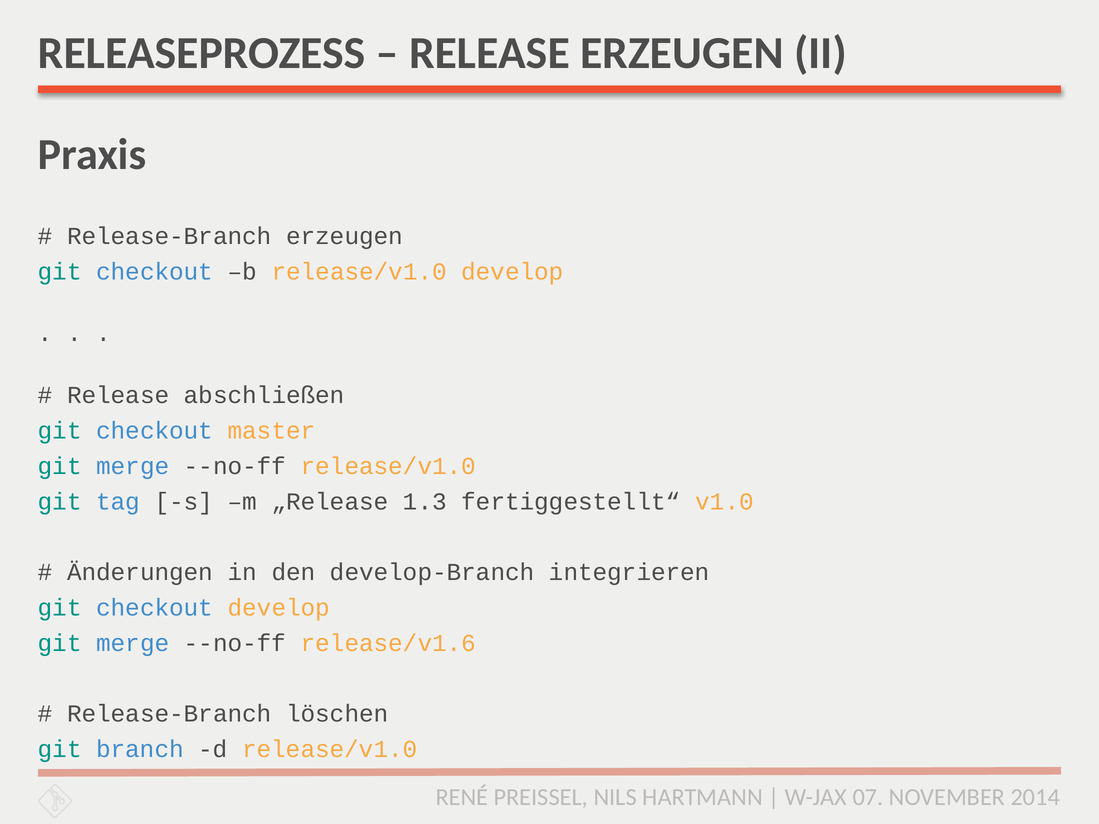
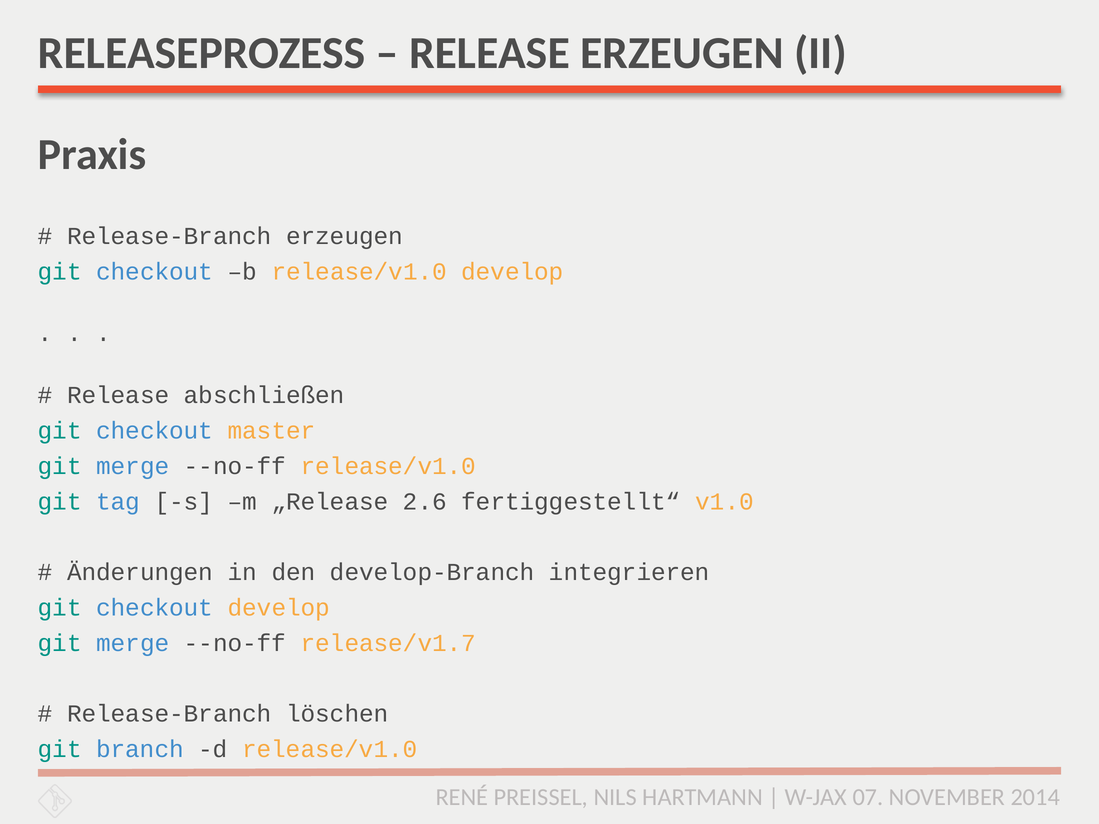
1.3: 1.3 -> 2.6
release/v1.6: release/v1.6 -> release/v1.7
